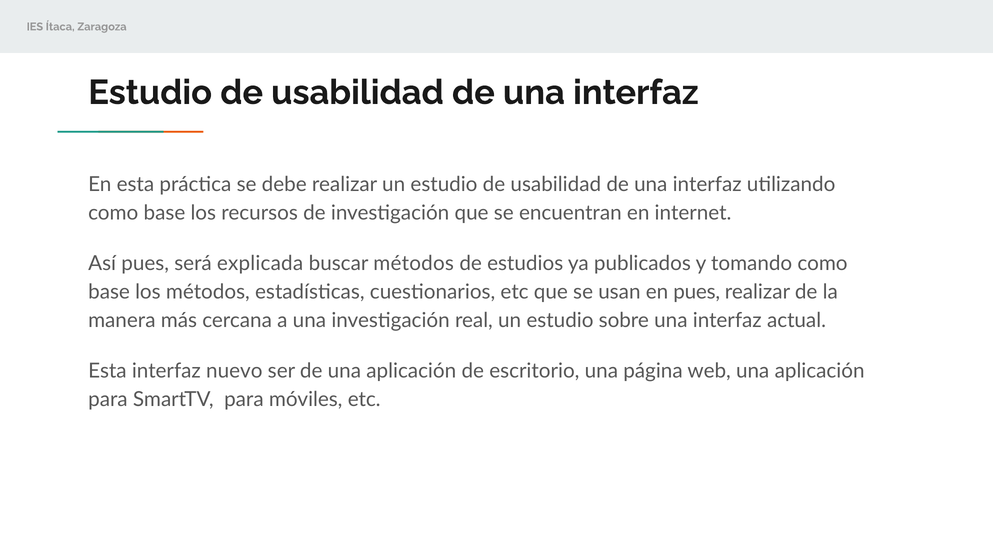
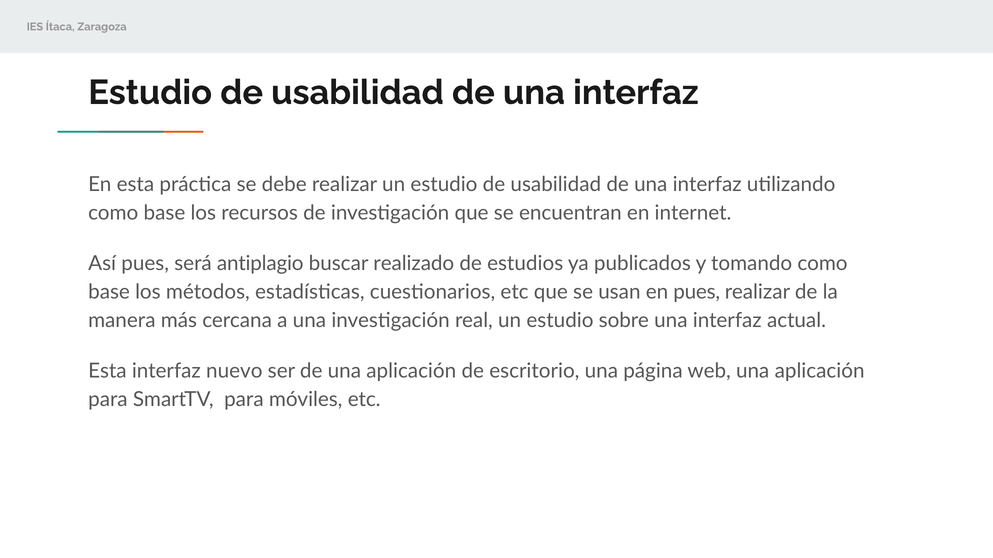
explicada: explicada -> antiplagio
buscar métodos: métodos -> realizado
